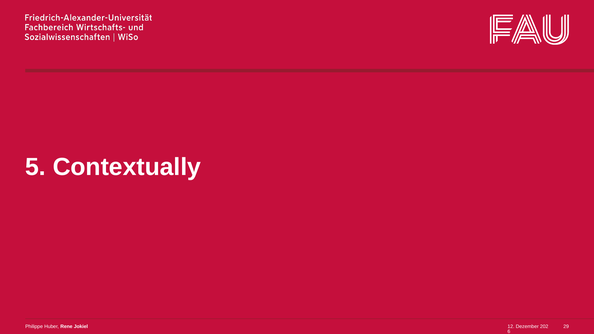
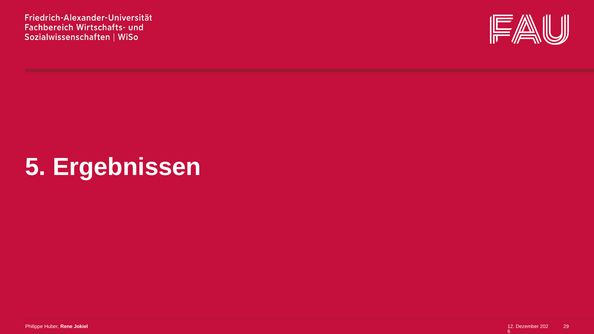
Contextually: Contextually -> Ergebnissen
